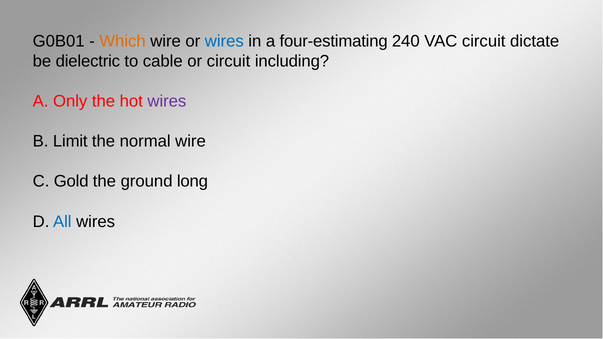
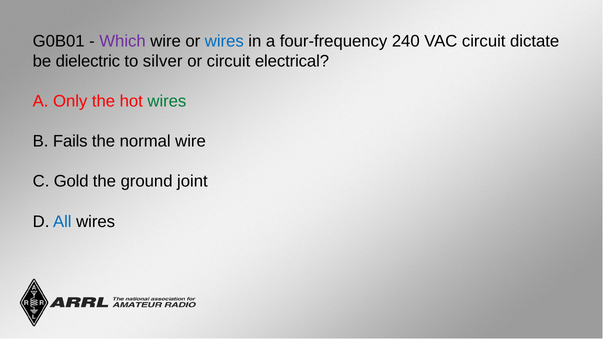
Which colour: orange -> purple
four-estimating: four-estimating -> four-frequency
cable: cable -> silver
including: including -> electrical
wires at (167, 101) colour: purple -> green
Limit: Limit -> Fails
long: long -> joint
